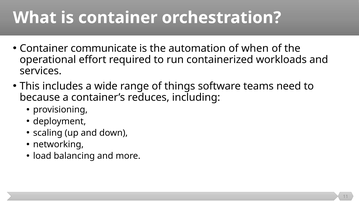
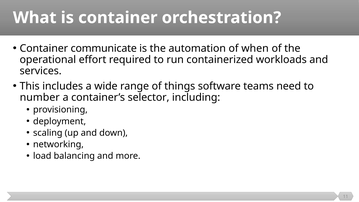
because: because -> number
reduces: reduces -> selector
